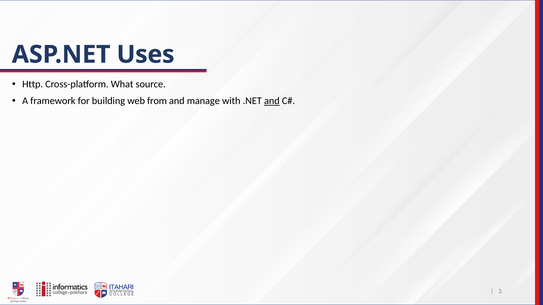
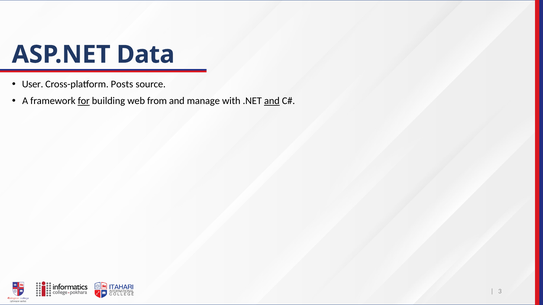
Uses: Uses -> Data
Http: Http -> User
What: What -> Posts
for underline: none -> present
